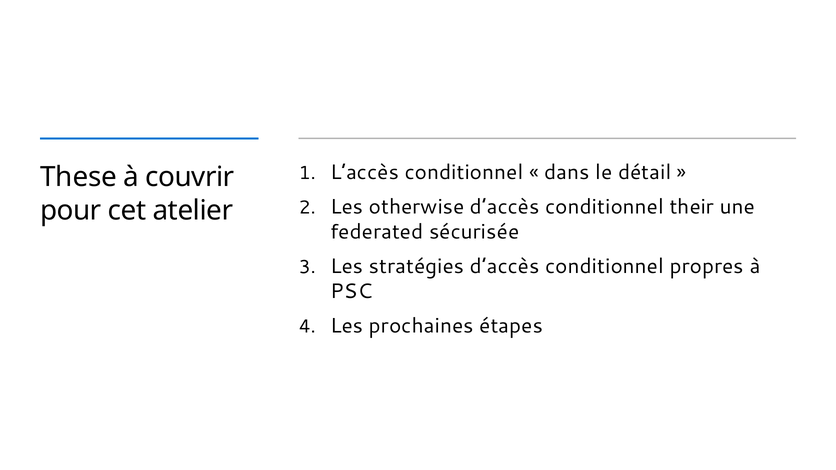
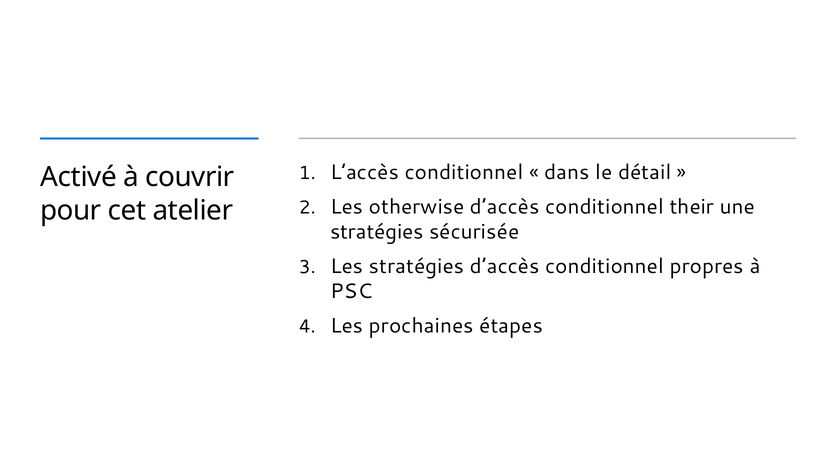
These: These -> Activé
federated at (377, 232): federated -> stratégies
